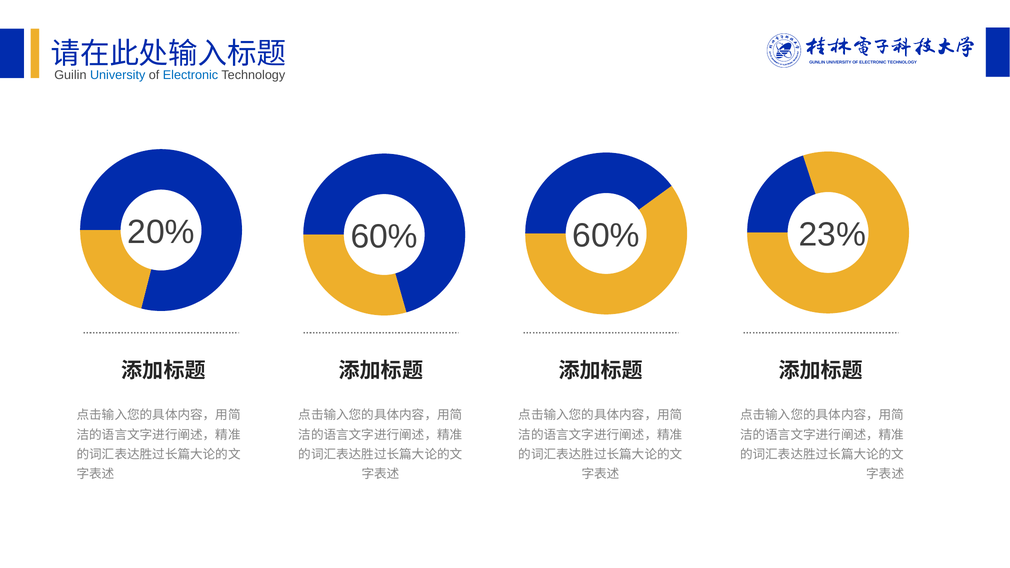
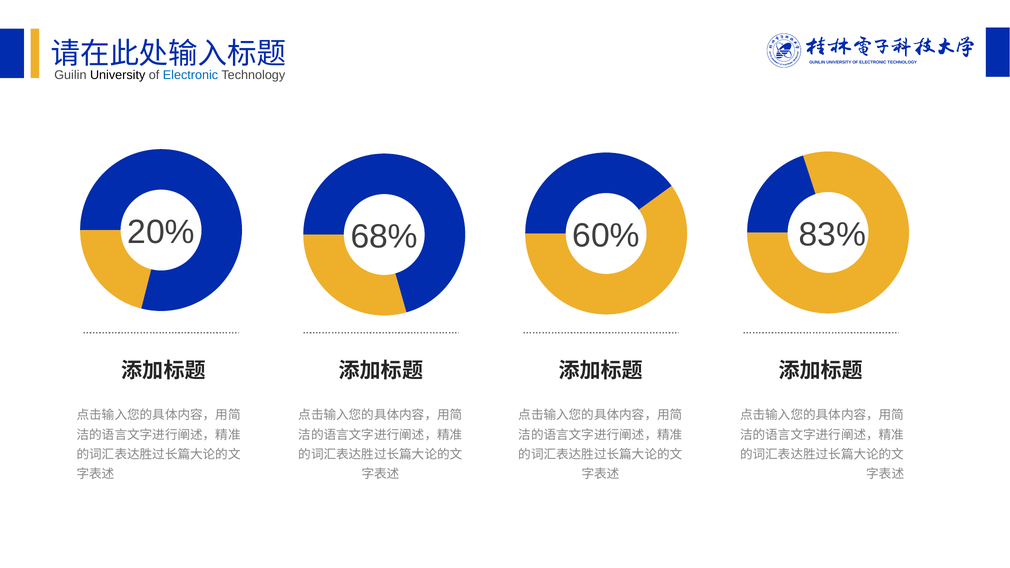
University at (118, 75) colour: blue -> black
20% 60%: 60% -> 68%
23%: 23% -> 83%
